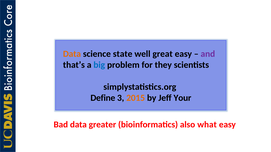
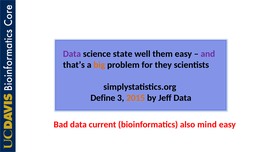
Data at (72, 54) colour: orange -> purple
great: great -> them
big colour: blue -> orange
Jeff Your: Your -> Data
greater: greater -> current
what: what -> mind
